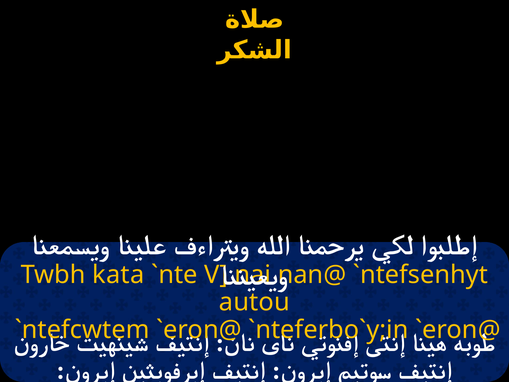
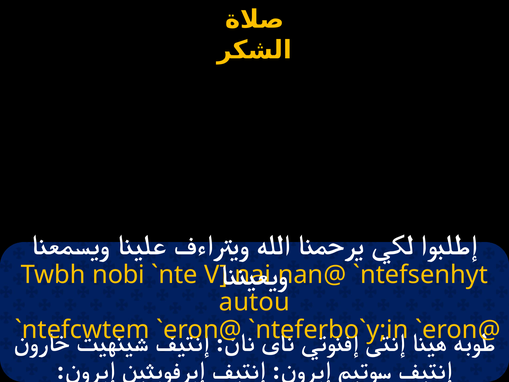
kata: kata -> nobi
